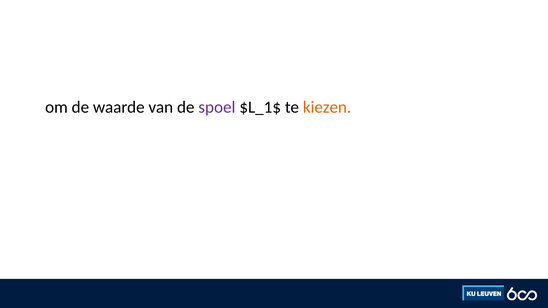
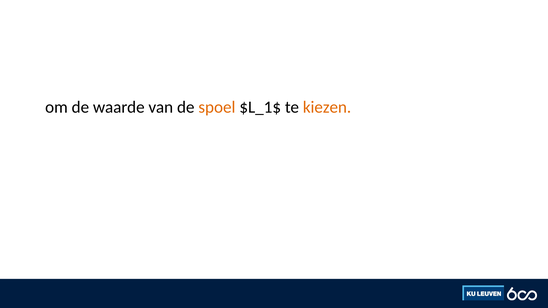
spoel colour: purple -> orange
